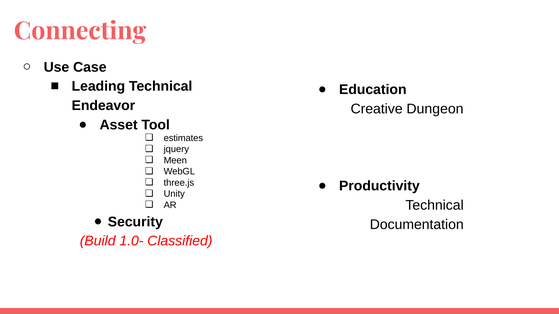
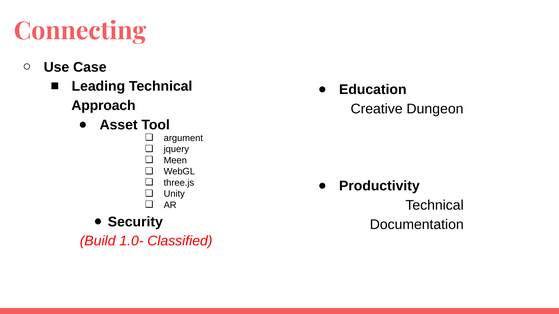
Endeavor: Endeavor -> Approach
estimates: estimates -> argument
